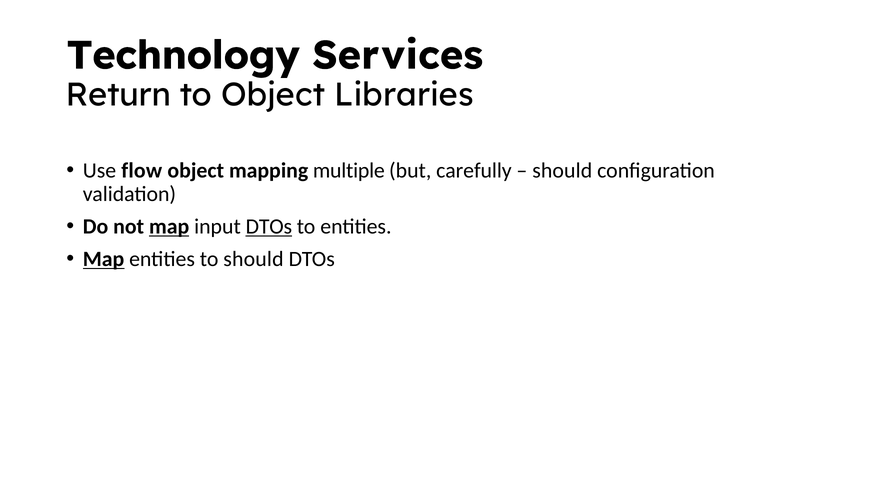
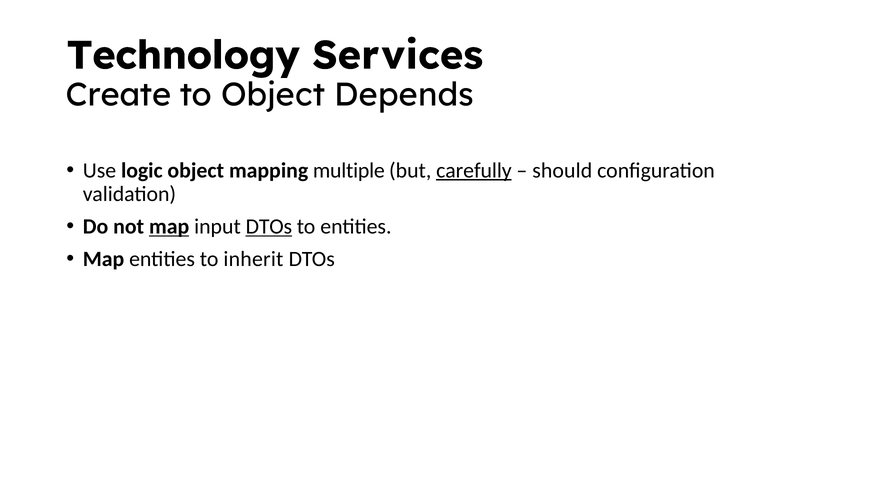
Return: Return -> Create
Libraries: Libraries -> Depends
flow: flow -> logic
carefully underline: none -> present
Map at (104, 259) underline: present -> none
to should: should -> inherit
